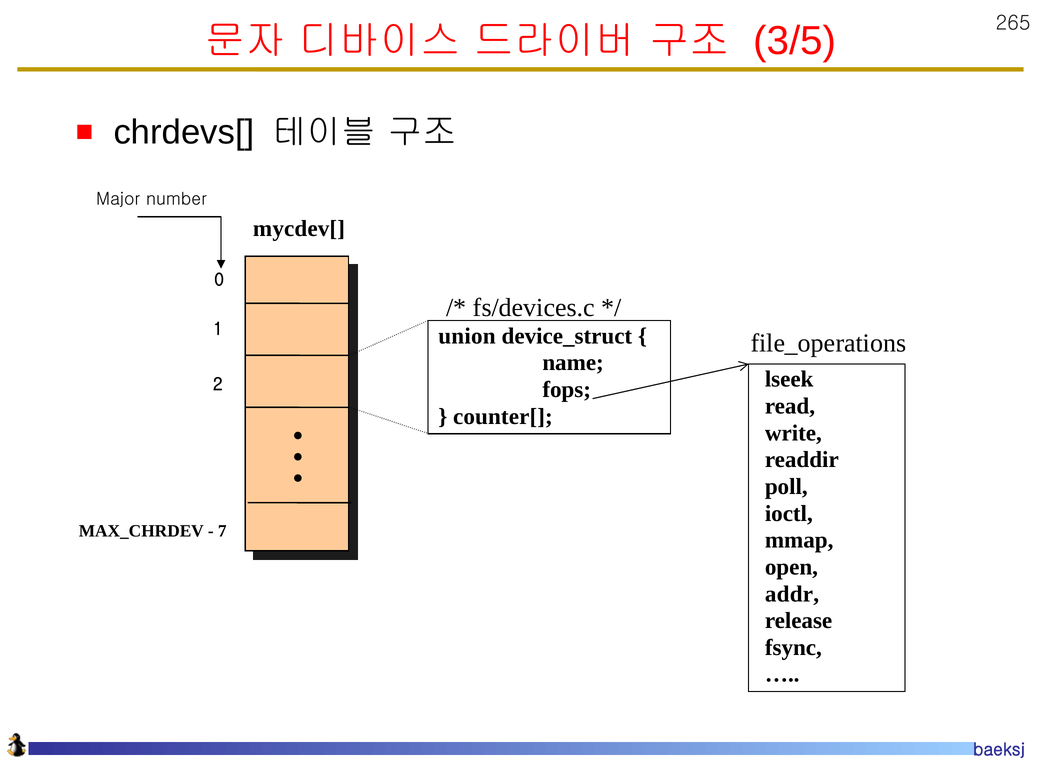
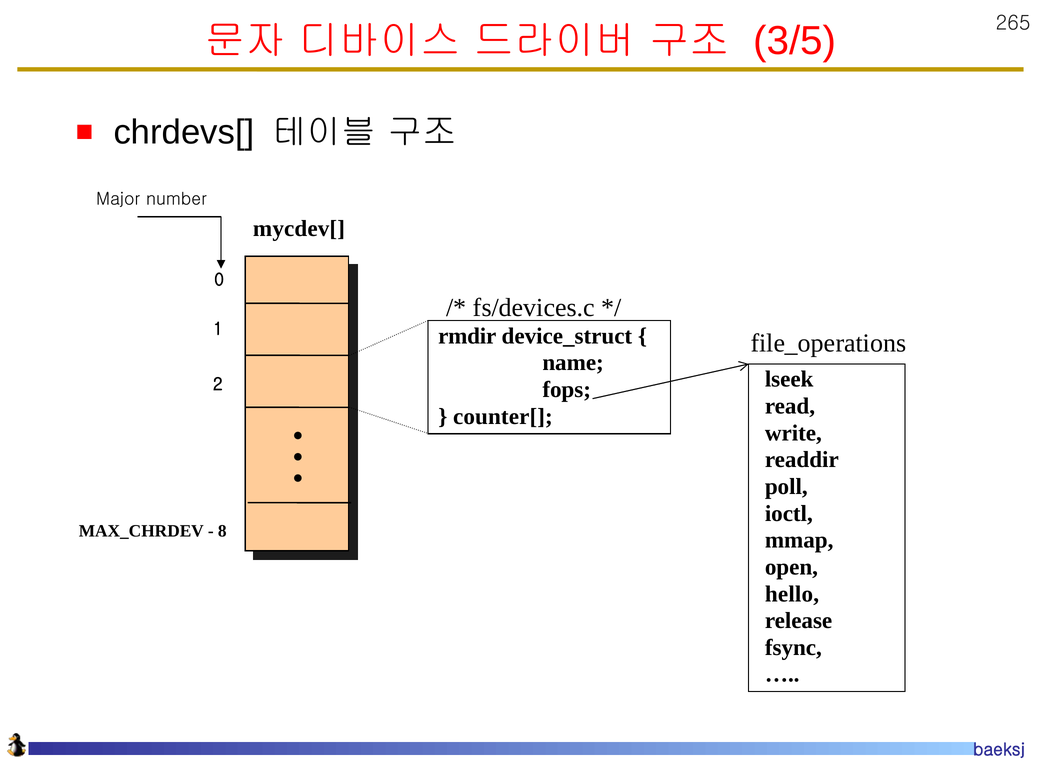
union: union -> rmdir
7: 7 -> 8
addr: addr -> hello
